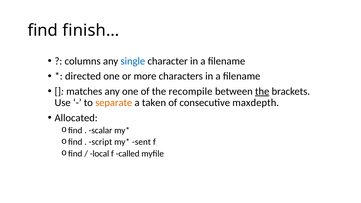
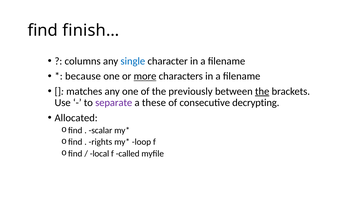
directed: directed -> because
more underline: none -> present
recompile: recompile -> previously
separate colour: orange -> purple
taken: taken -> these
maxdepth: maxdepth -> decrypting
script: script -> rights
sent: sent -> loop
